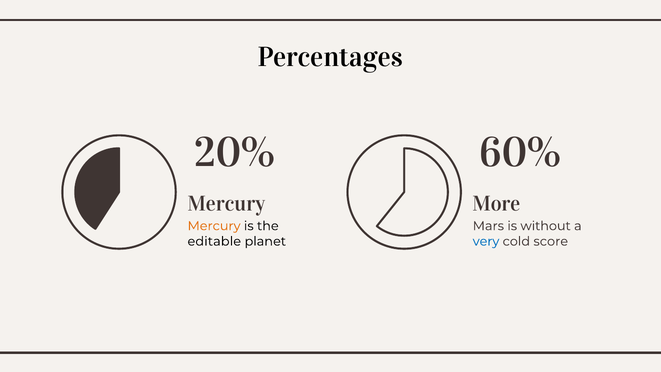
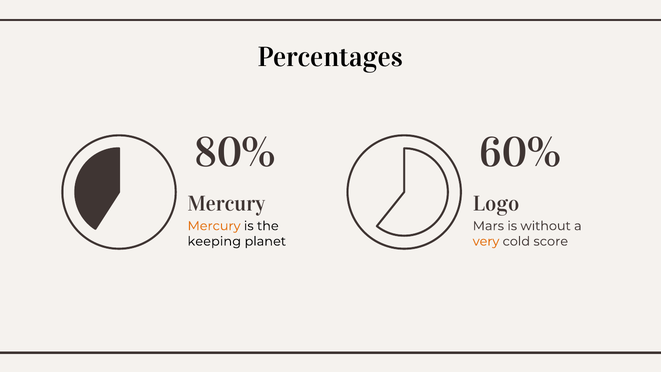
20%: 20% -> 80%
More: More -> Logo
editable: editable -> keeping
very colour: blue -> orange
